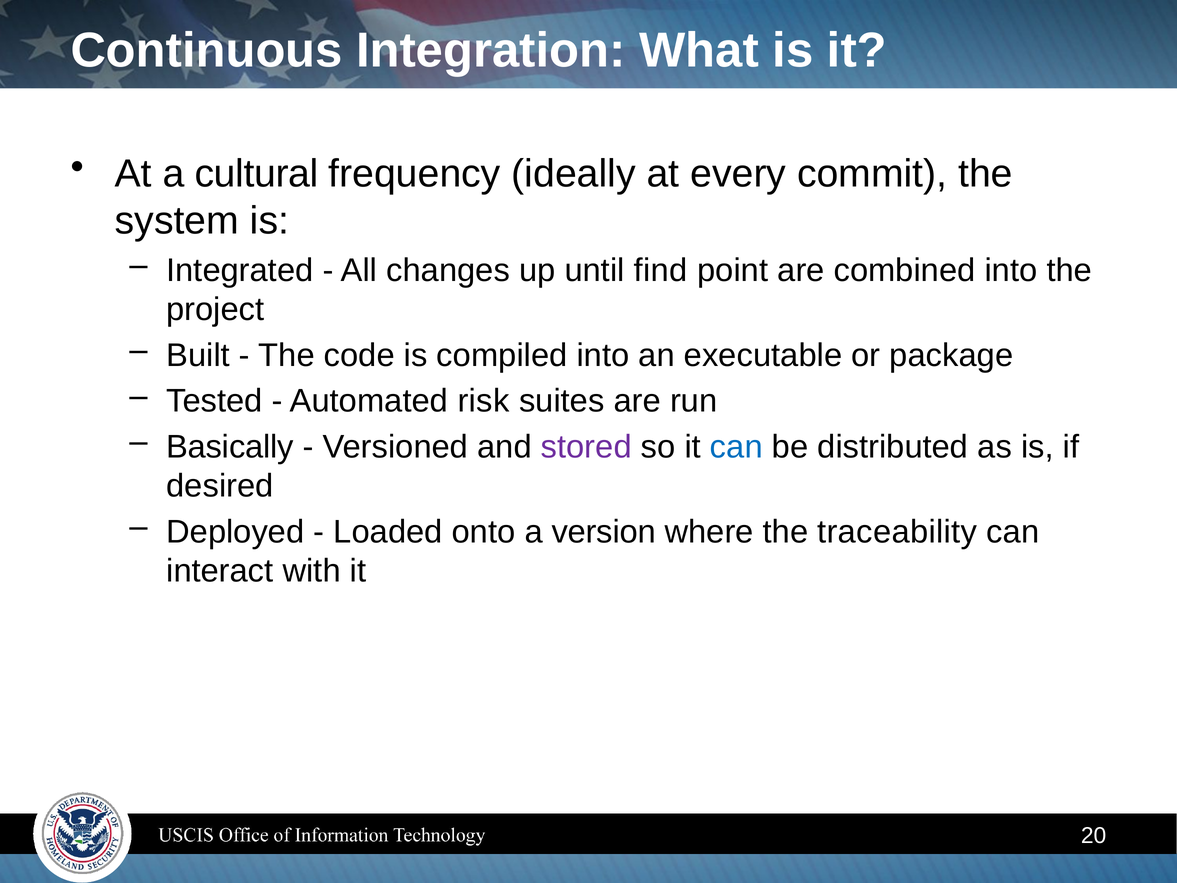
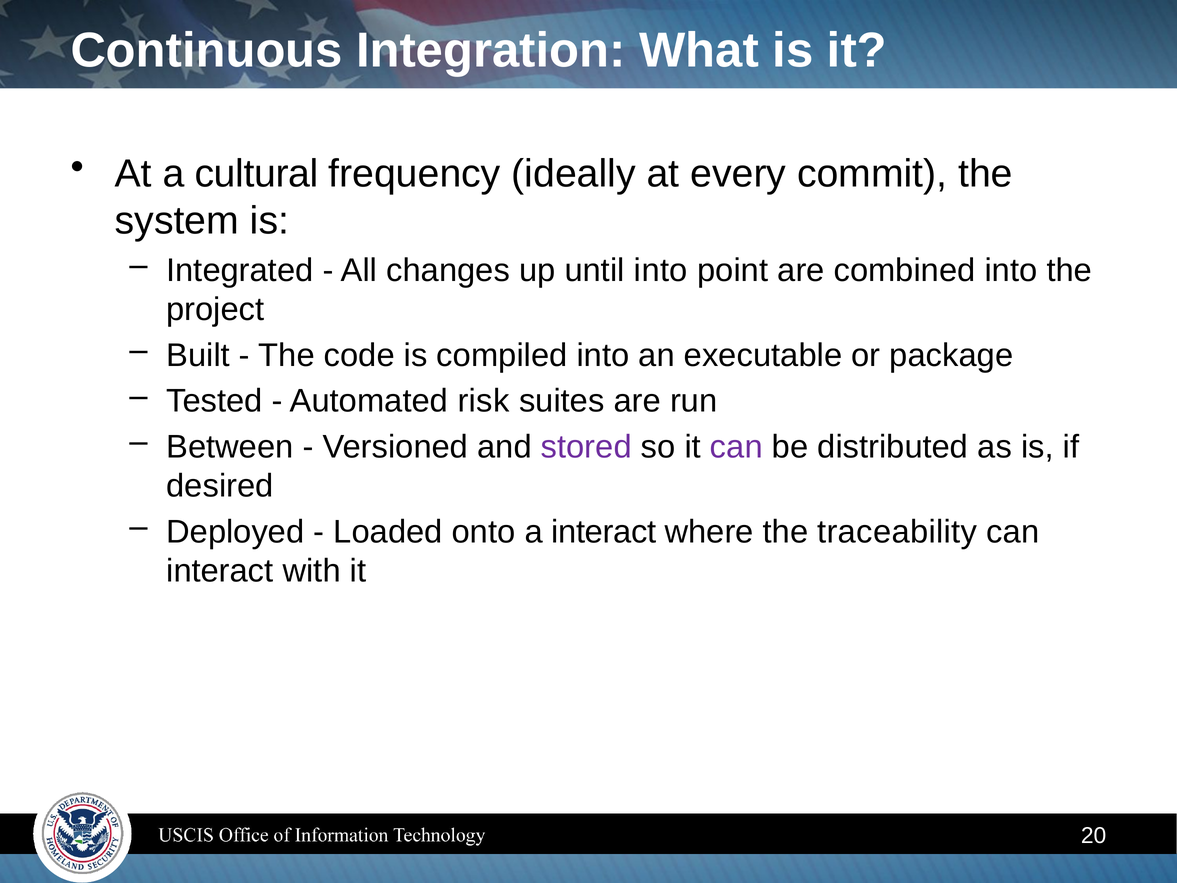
until find: find -> into
Basically: Basically -> Between
can at (736, 447) colour: blue -> purple
a version: version -> interact
